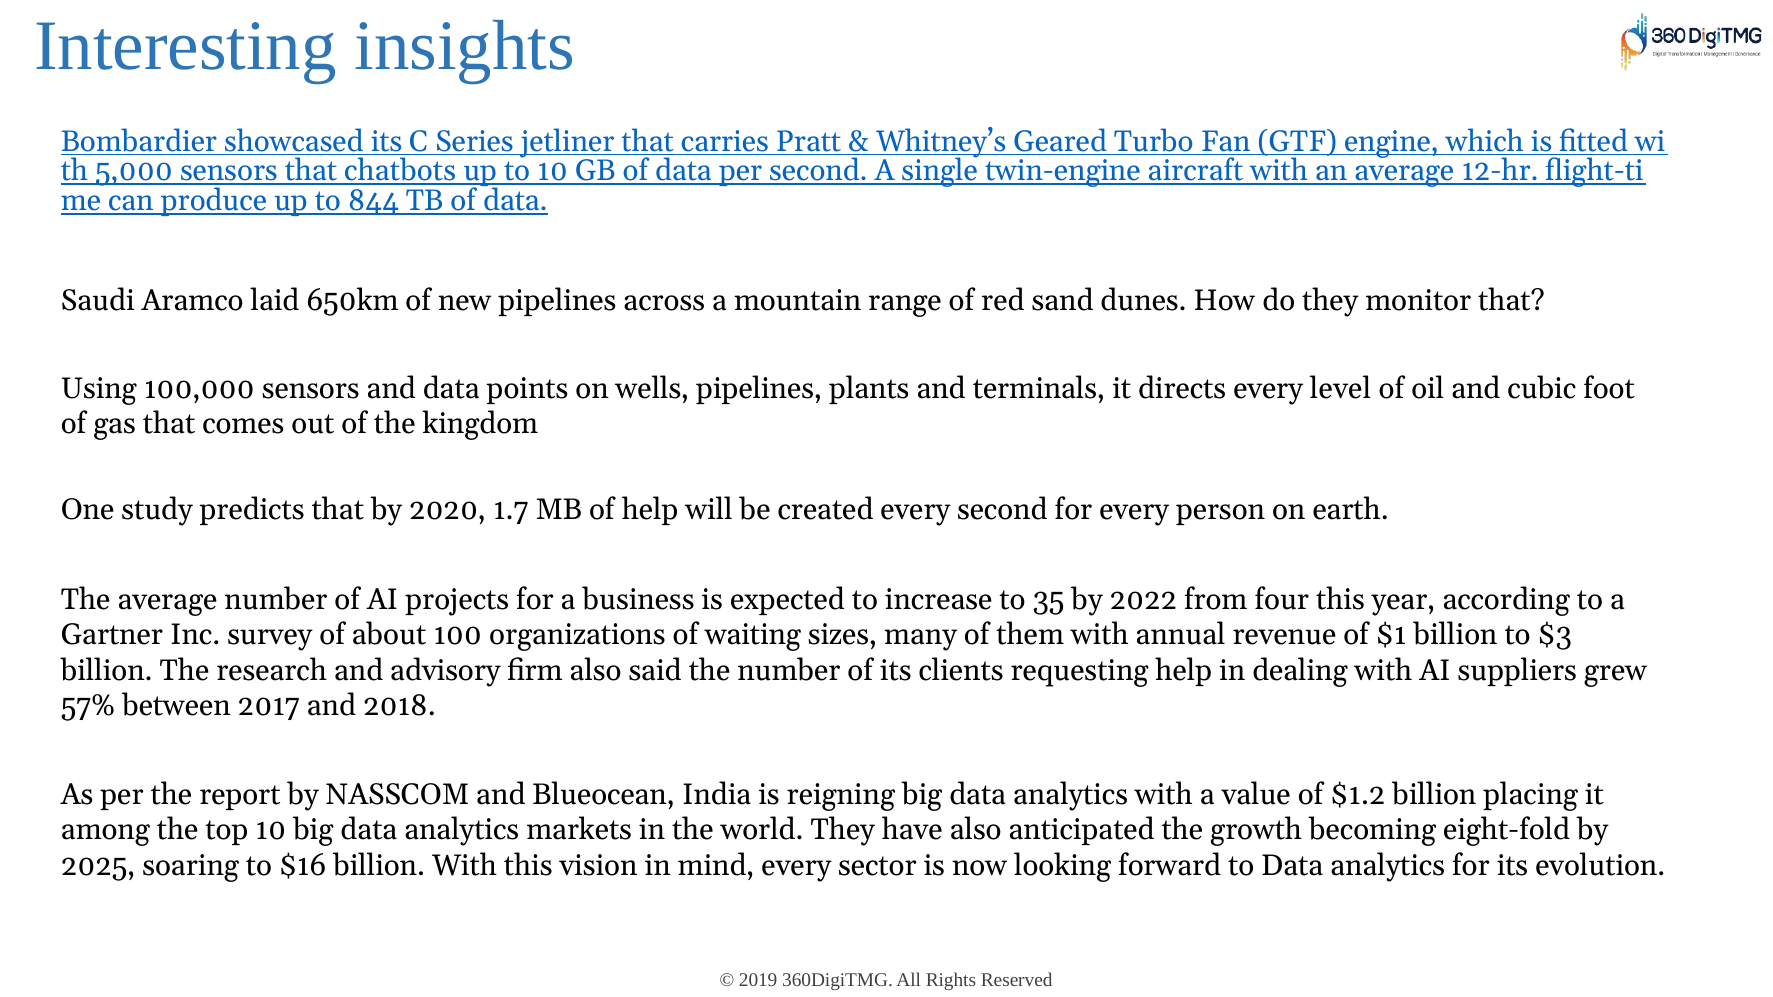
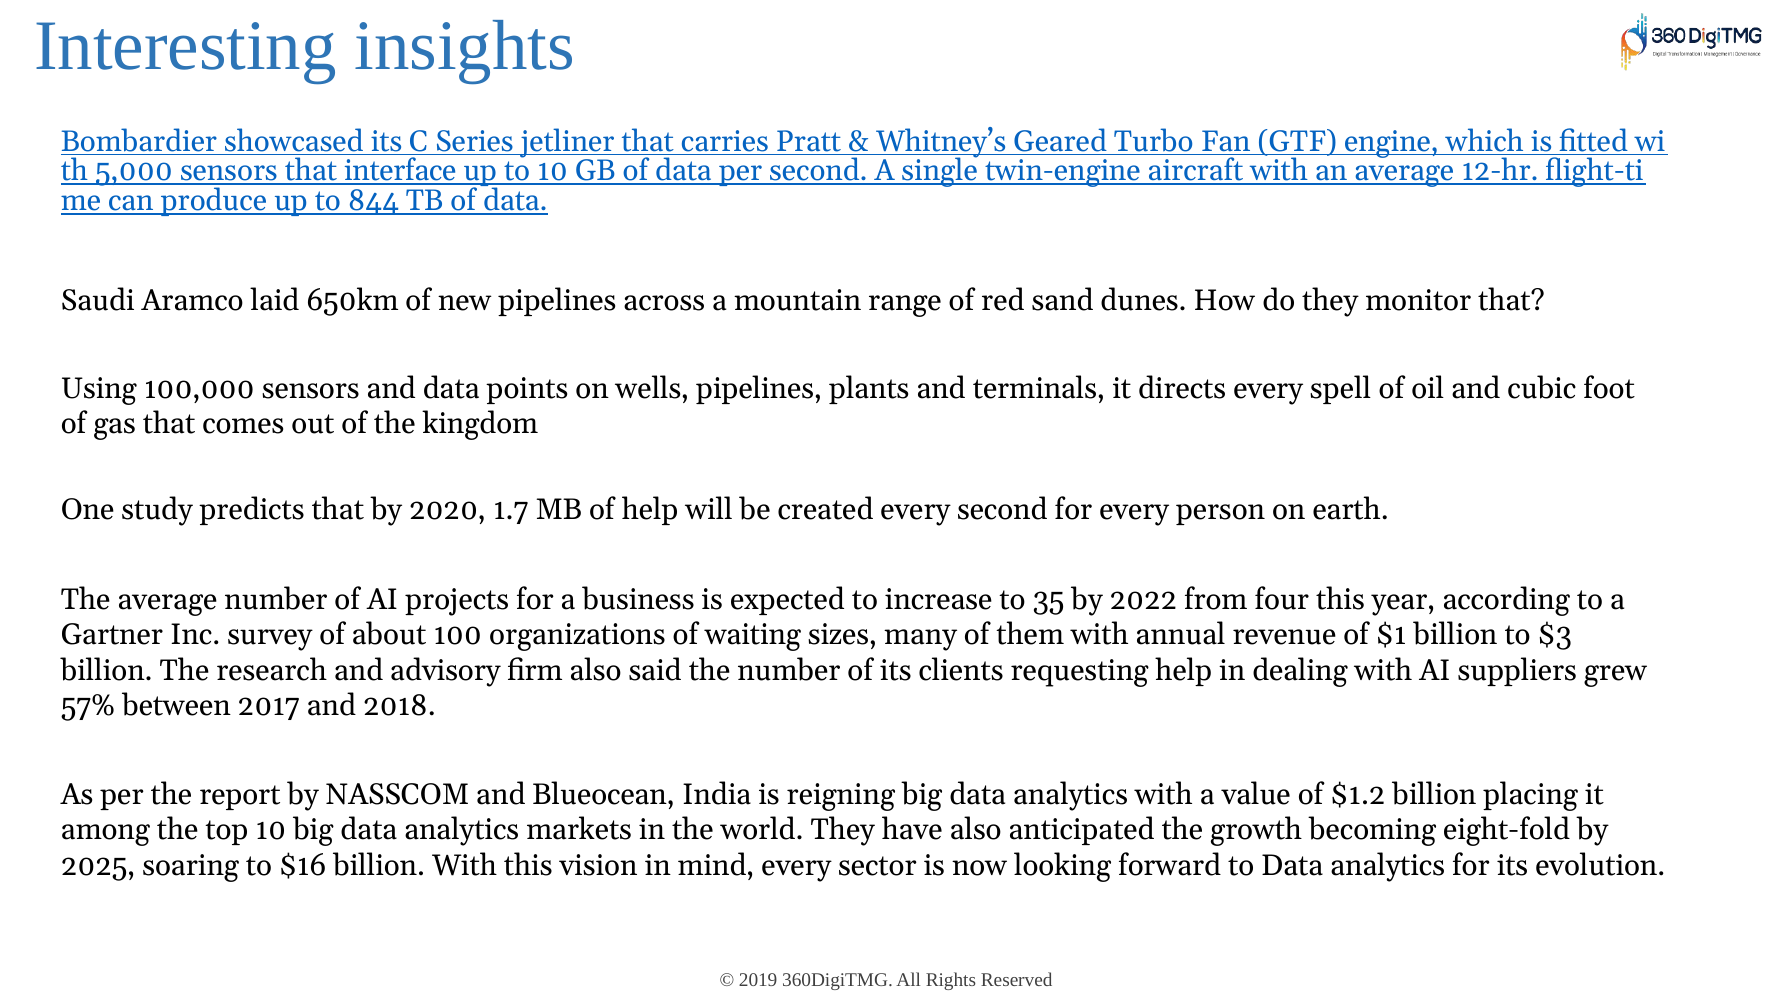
chatbots: chatbots -> interface
level: level -> spell
